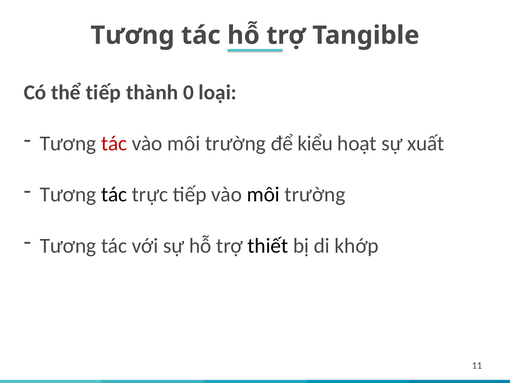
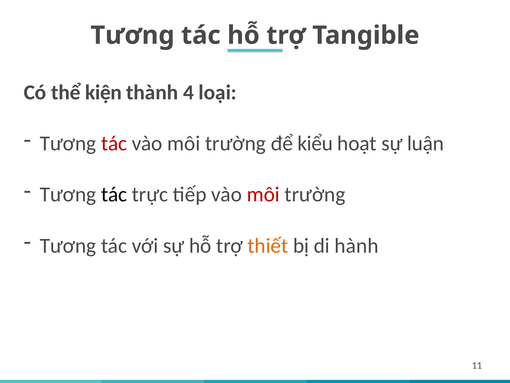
thể tiếp: tiếp -> kiện
0: 0 -> 4
xuất: xuất -> luận
môi at (263, 194) colour: black -> red
thiết colour: black -> orange
khớp: khớp -> hành
